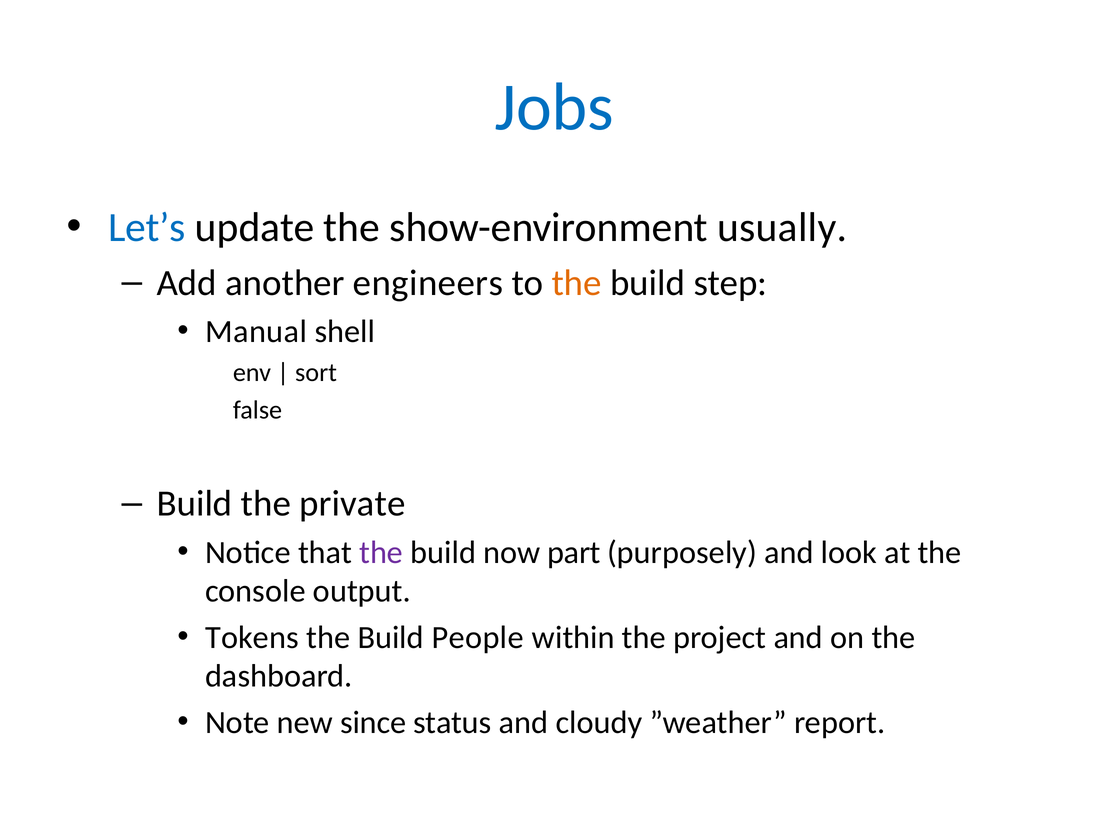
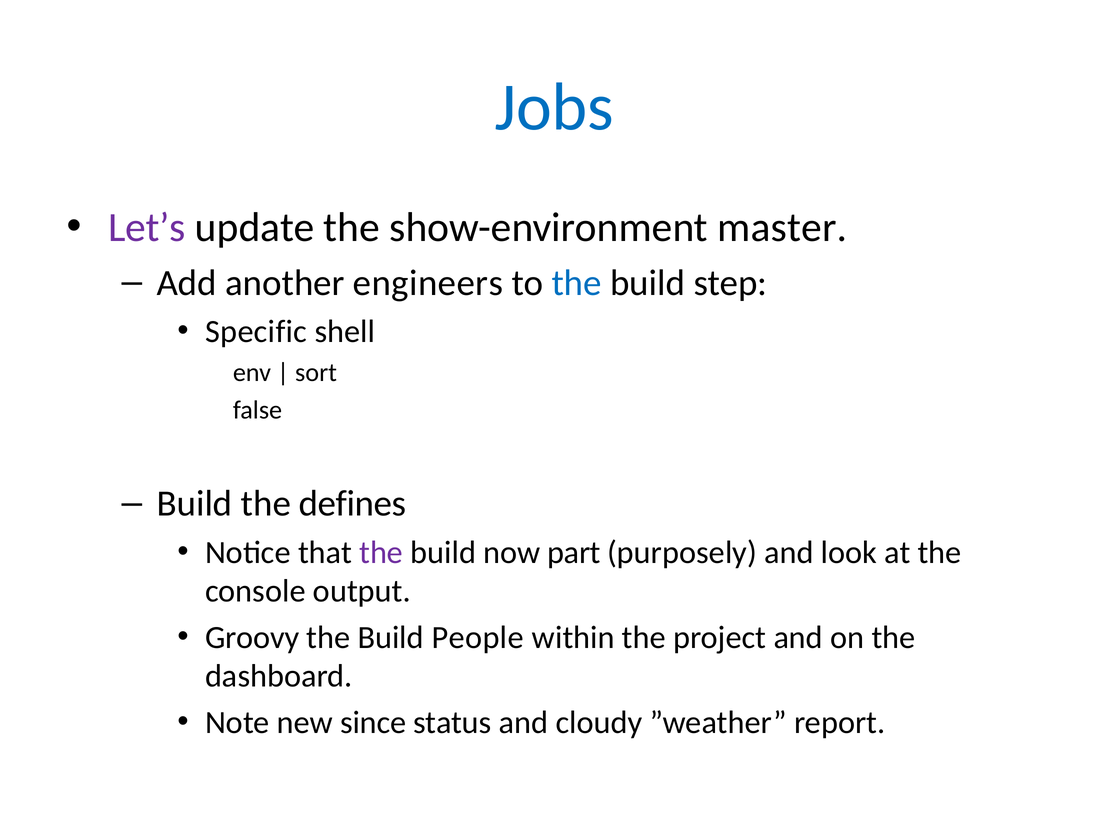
Let’s colour: blue -> purple
usually: usually -> master
the at (577, 283) colour: orange -> blue
Manual: Manual -> Specific
private: private -> defines
Tokens: Tokens -> Groovy
